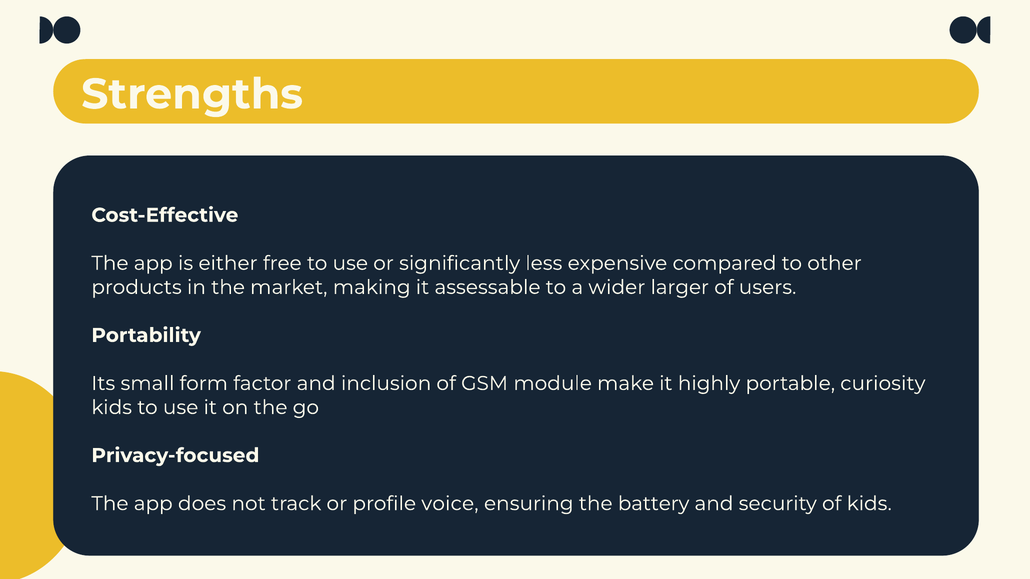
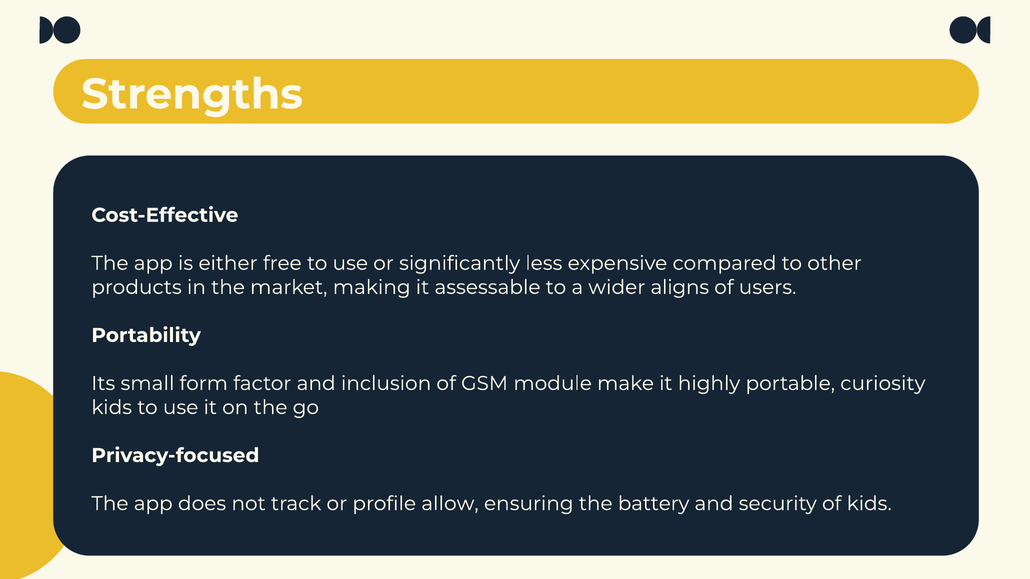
larger: larger -> aligns
voice: voice -> allow
